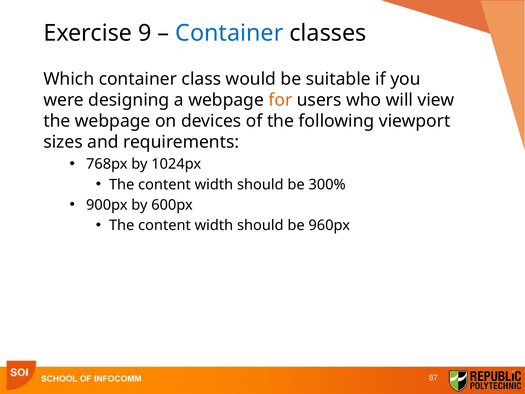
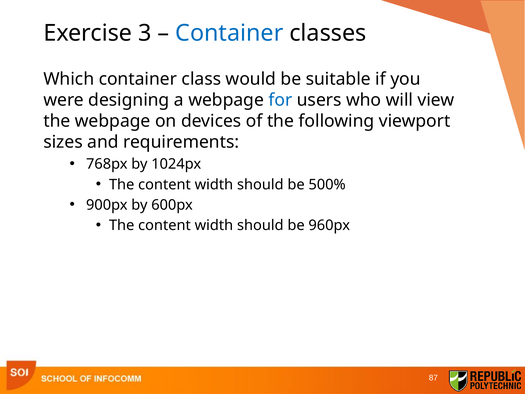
9: 9 -> 3
for colour: orange -> blue
300%: 300% -> 500%
